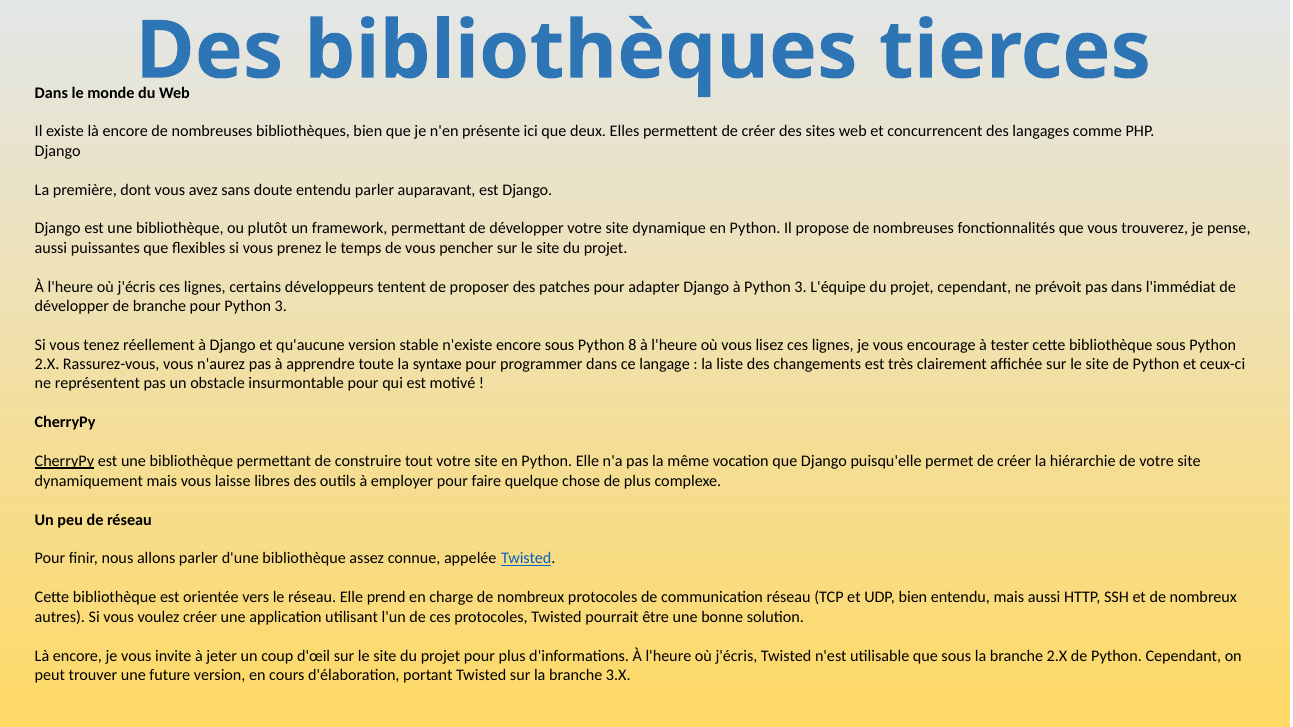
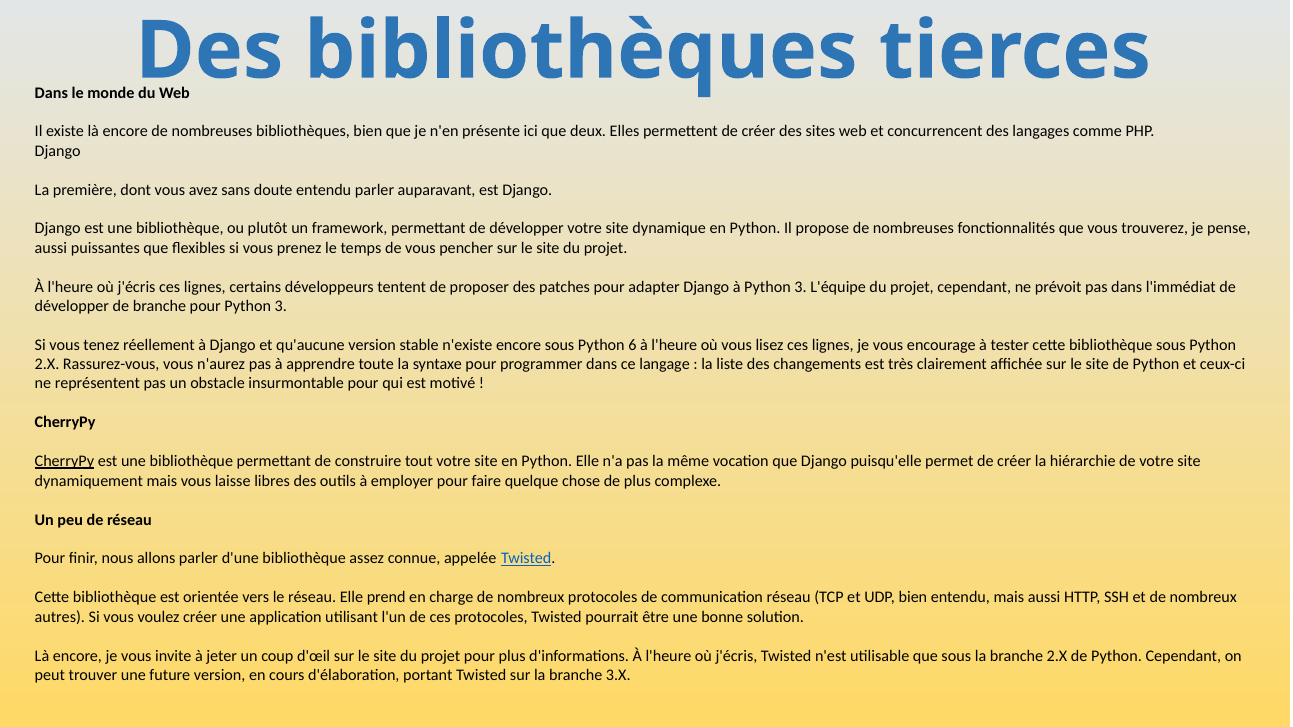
8: 8 -> 6
